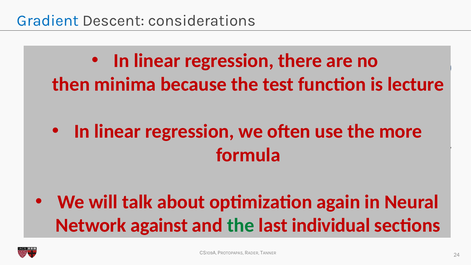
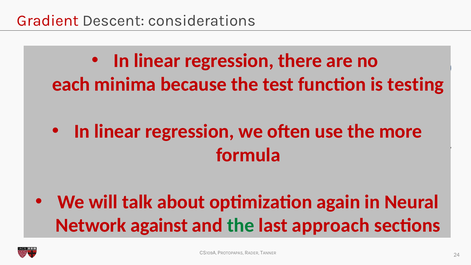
Gradient at (48, 21) colour: blue -> red
then: then -> each
lecture: lecture -> testing
last individual: individual -> approach
